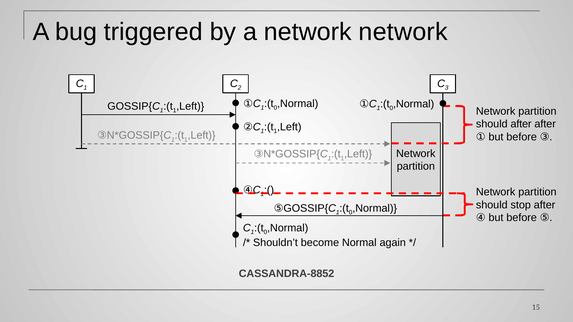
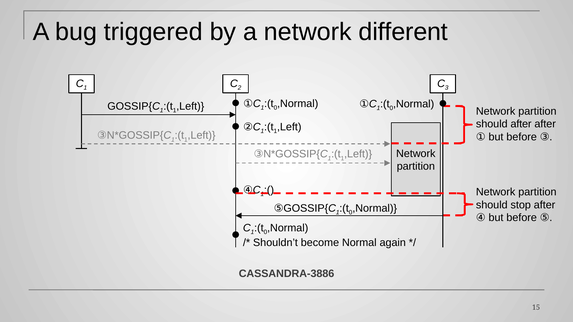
a network network: network -> different
CASSANDRA-8852: CASSANDRA-8852 -> CASSANDRA-3886
